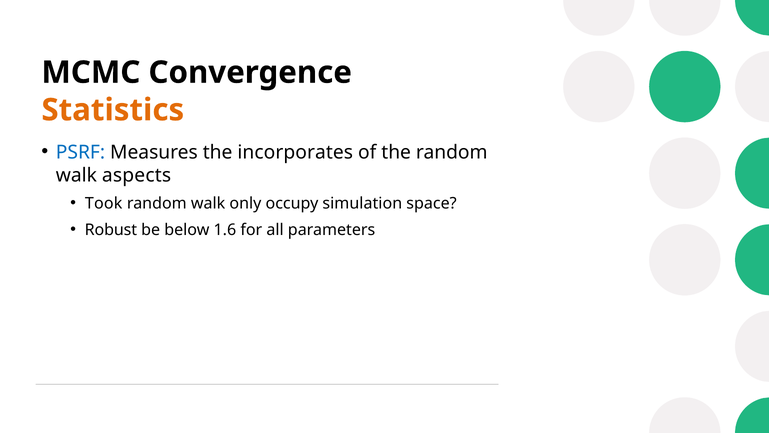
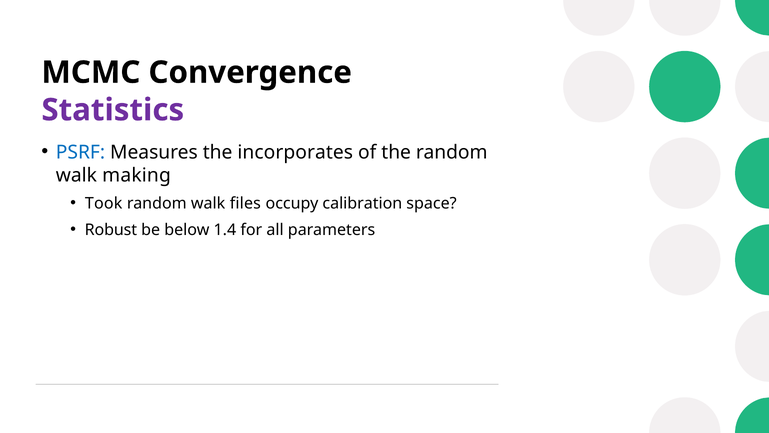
Statistics colour: orange -> purple
aspects: aspects -> making
only: only -> files
simulation: simulation -> calibration
1.6: 1.6 -> 1.4
